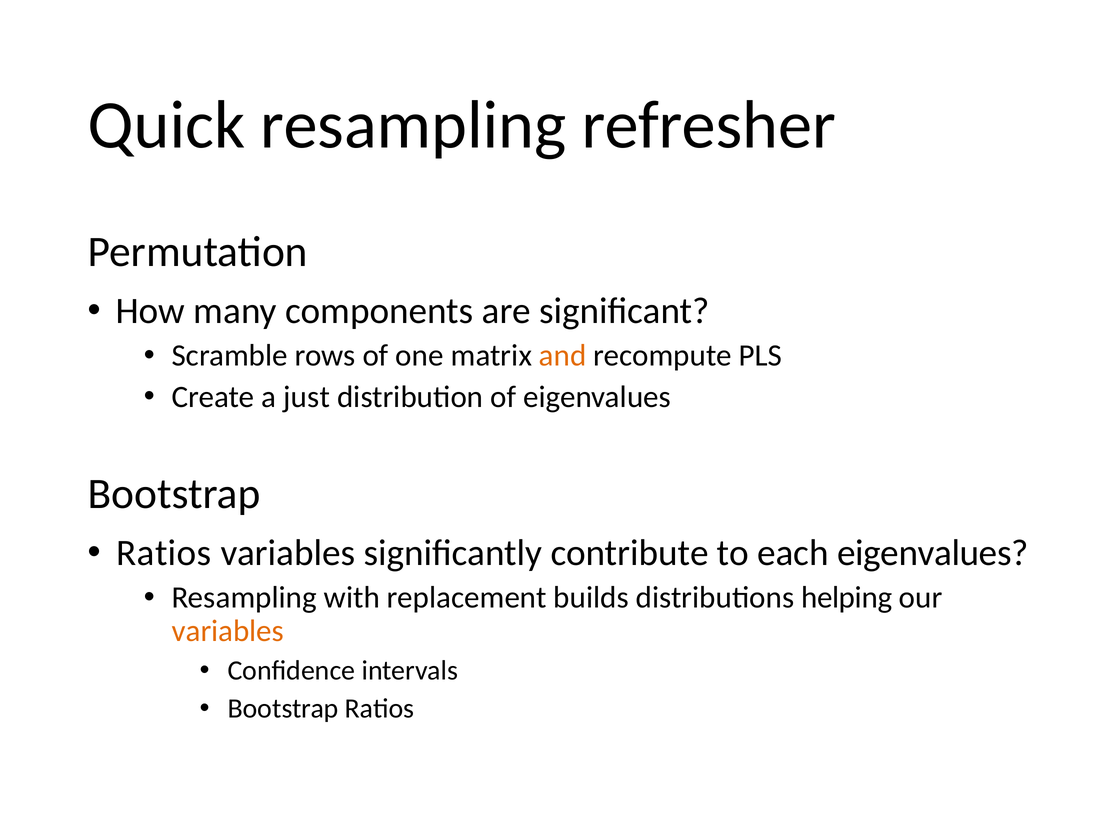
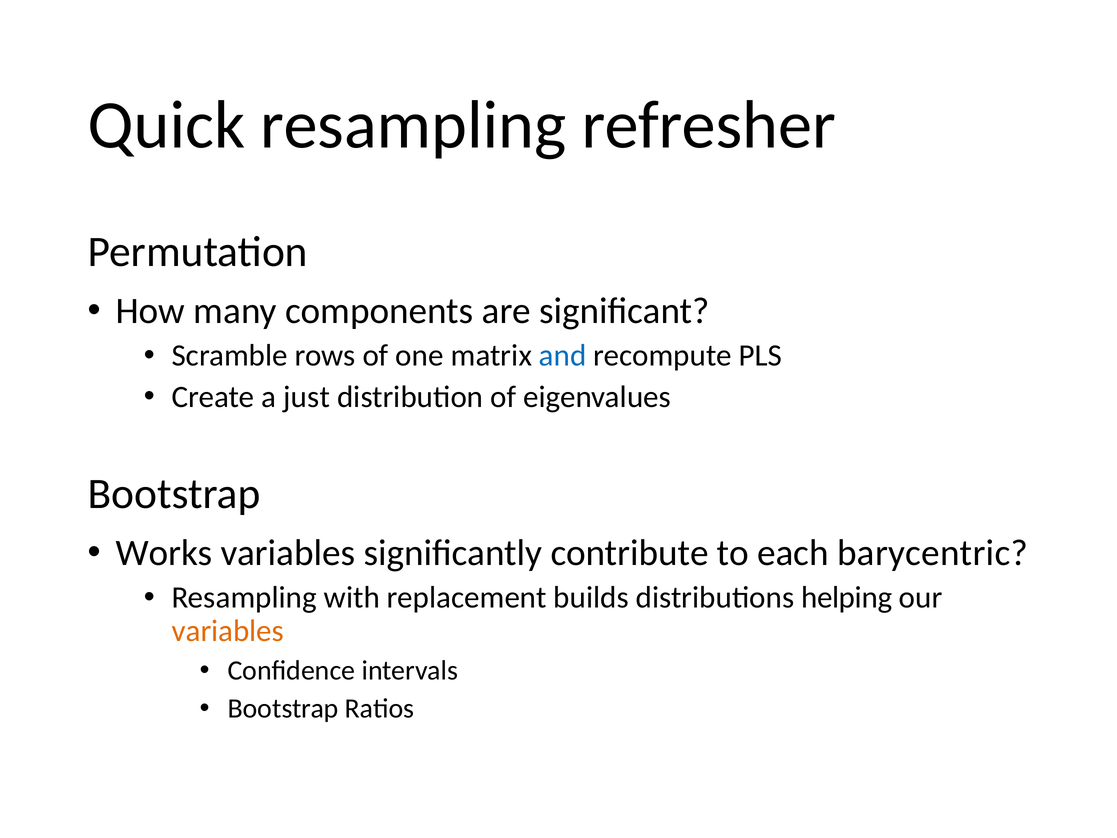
and colour: orange -> blue
Ratios at (164, 553): Ratios -> Works
each eigenvalues: eigenvalues -> barycentric
